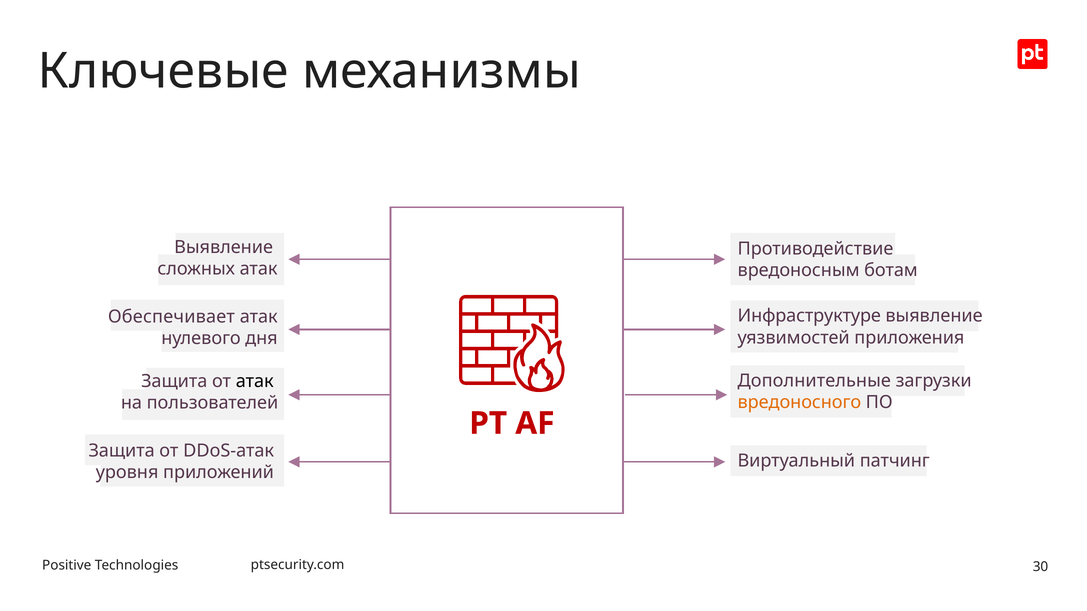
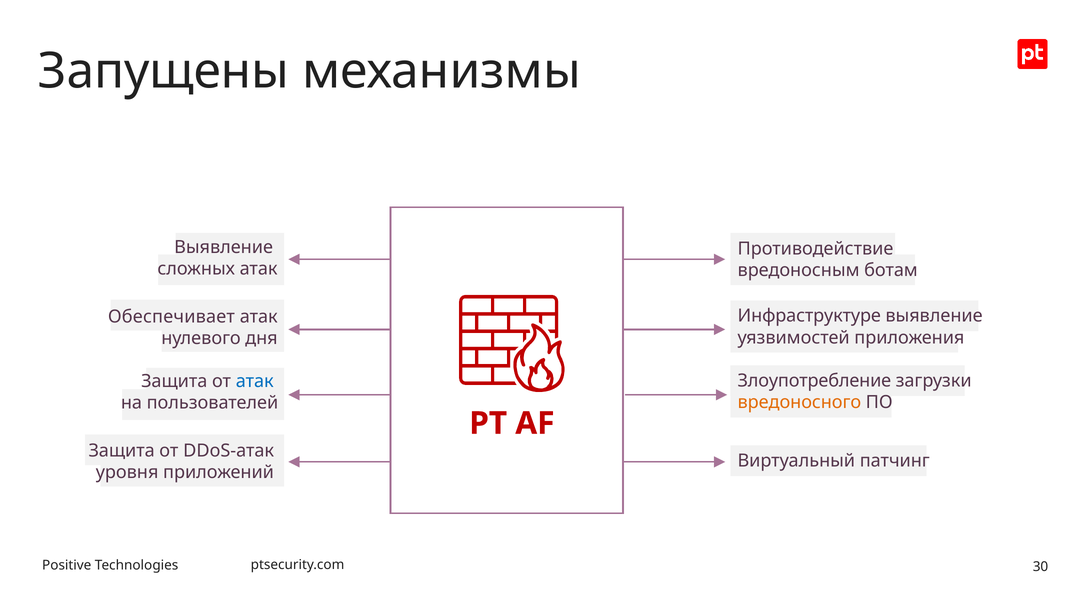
Ключевые: Ключевые -> Запущены
Дополнительные: Дополнительные -> Злоупотребление
атак at (255, 381) colour: black -> blue
